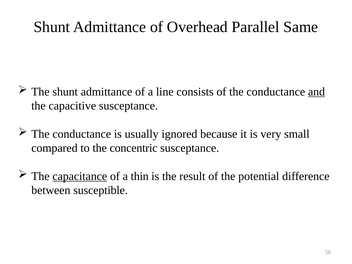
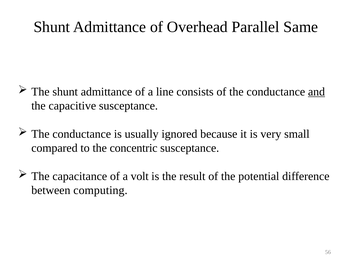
capacitance underline: present -> none
thin: thin -> volt
susceptible: susceptible -> computing
